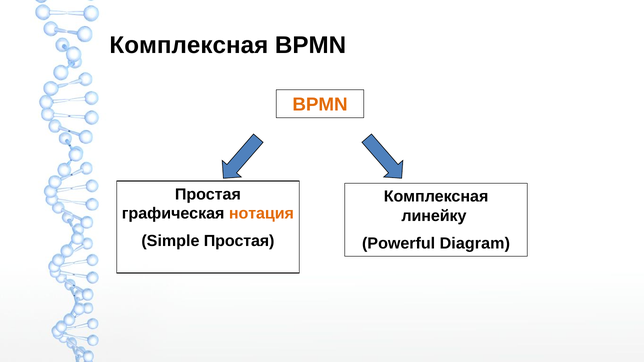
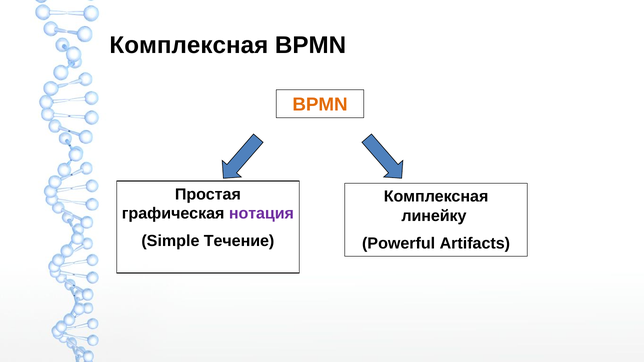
нотация colour: orange -> purple
Simple Простая: Простая -> Течение
Diagram: Diagram -> Artifacts
